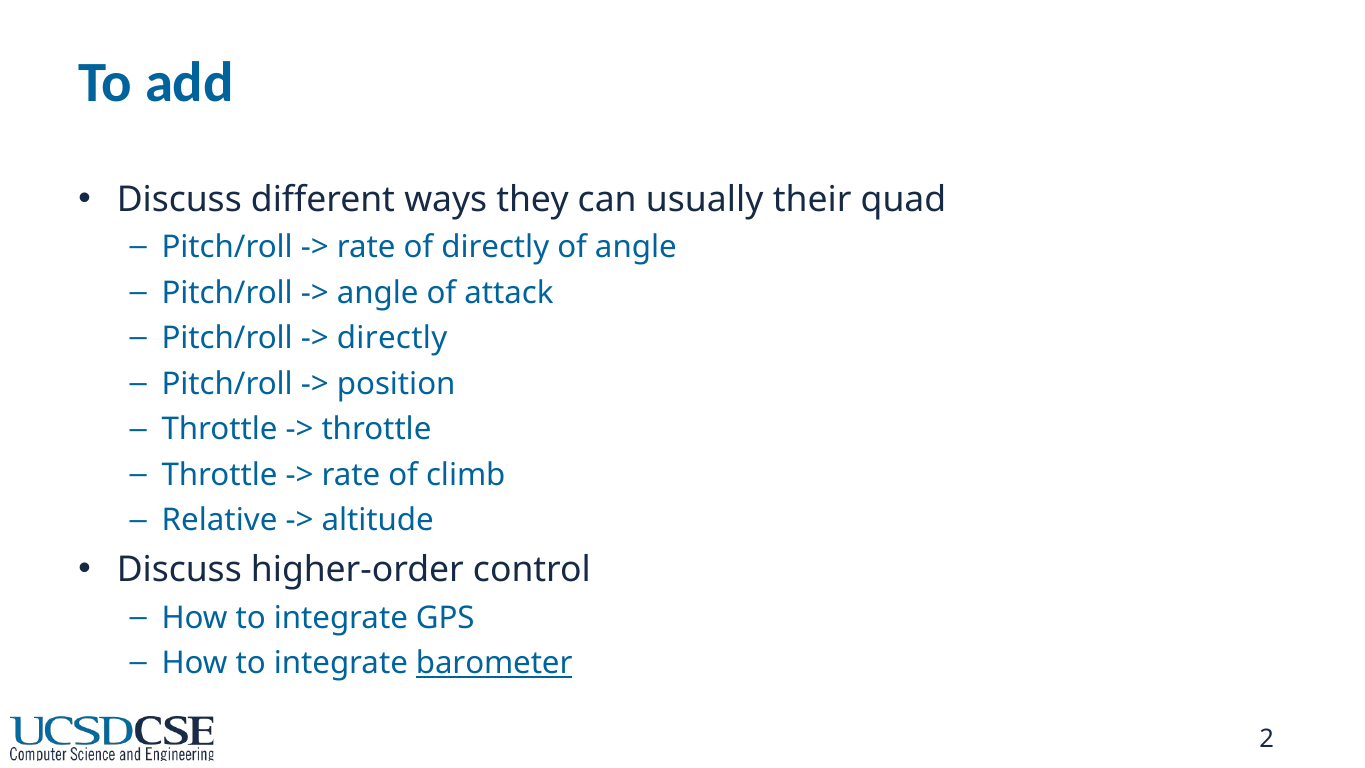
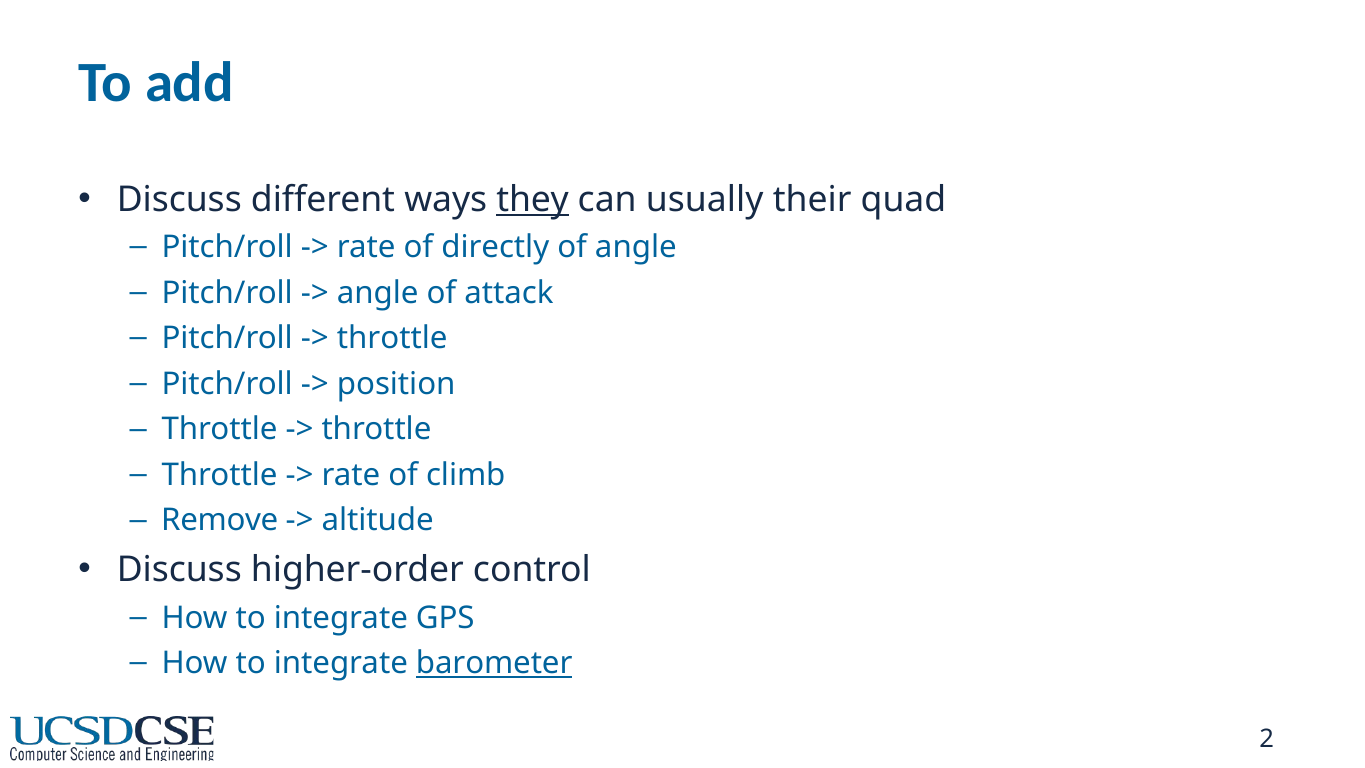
they underline: none -> present
directly at (392, 338): directly -> throttle
Relative: Relative -> Remove
